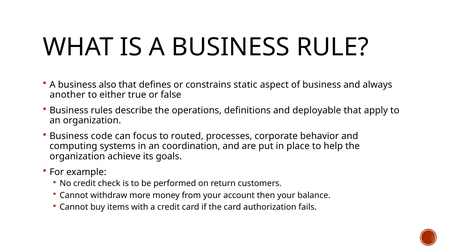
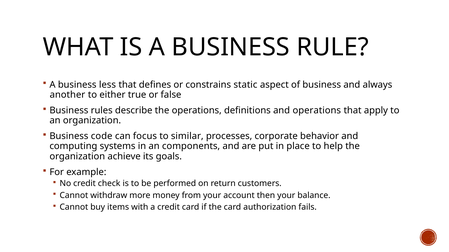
also: also -> less
and deployable: deployable -> operations
routed: routed -> similar
coordination: coordination -> components
